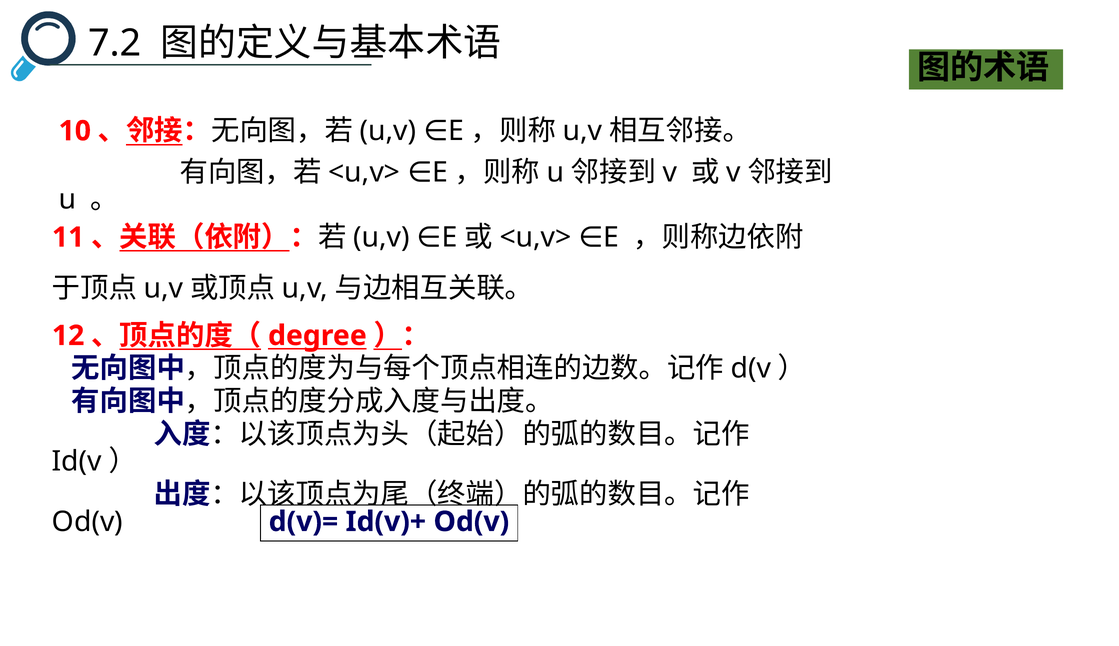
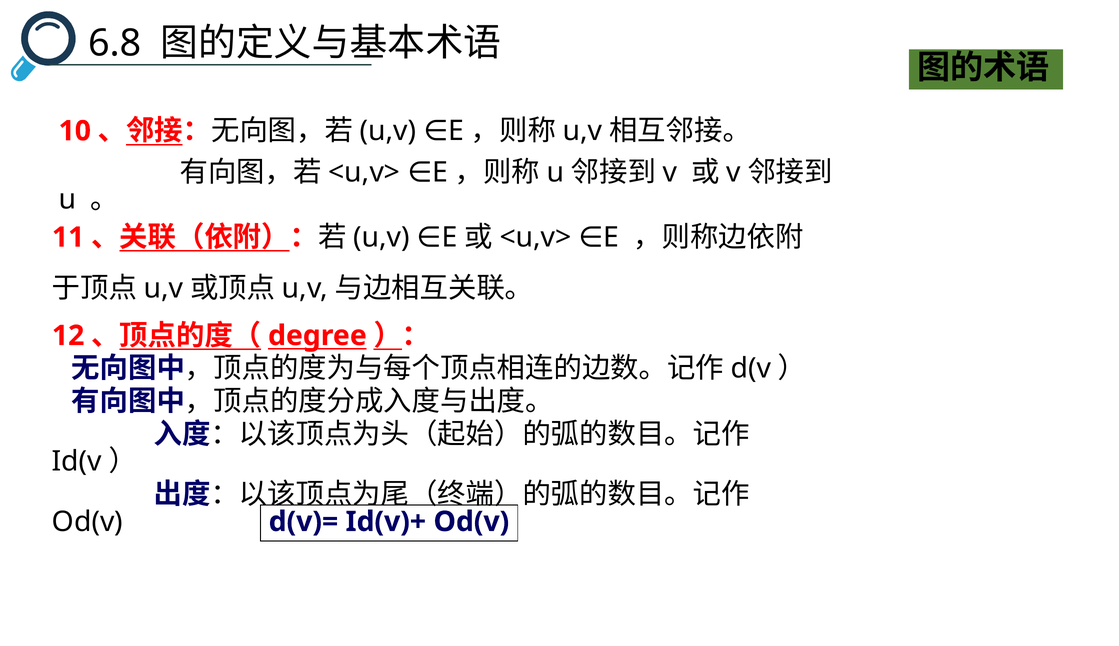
7.2: 7.2 -> 6.8
